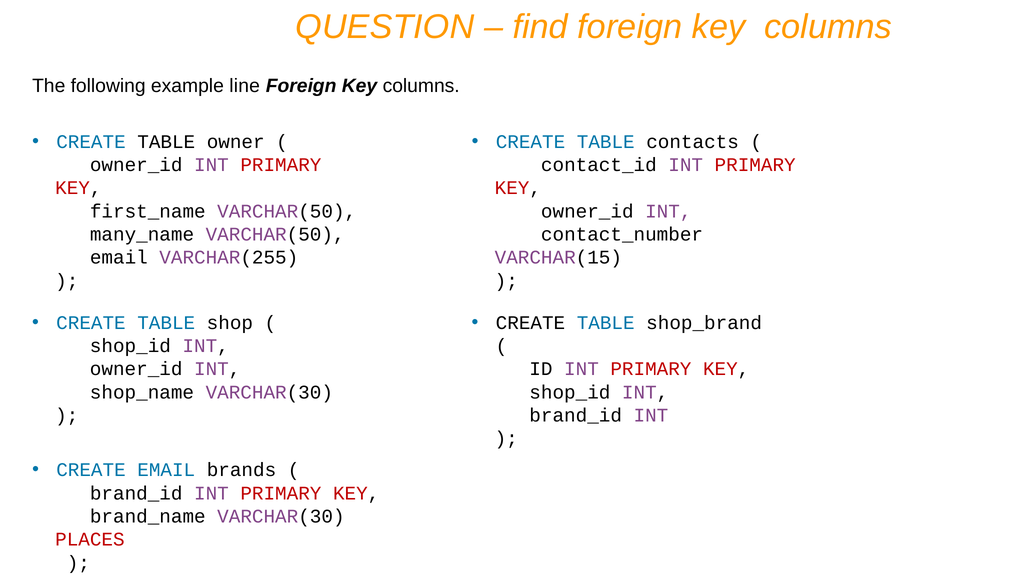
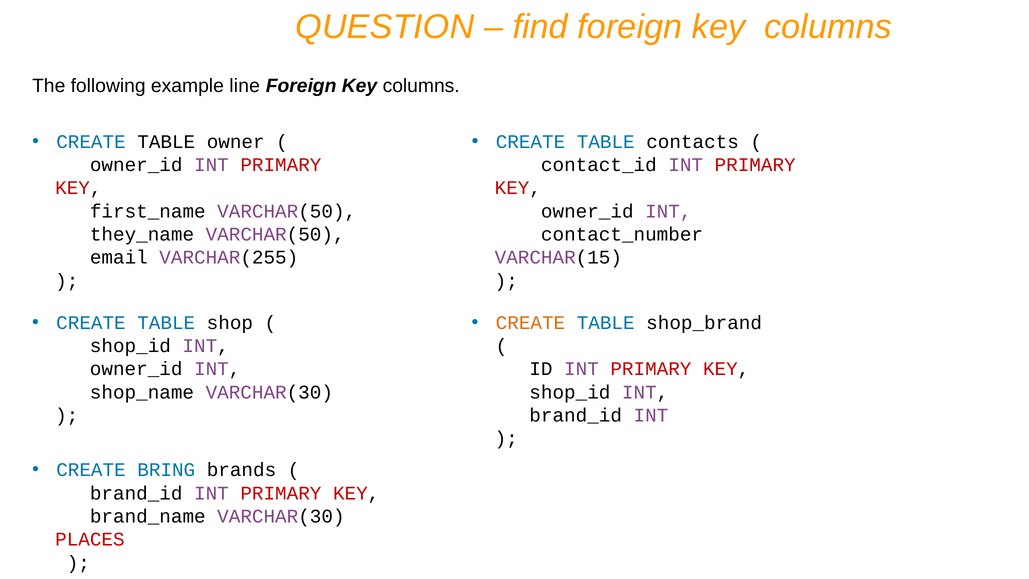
many_name: many_name -> they_name
CREATE at (530, 323) colour: black -> orange
CREATE EMAIL: EMAIL -> BRING
